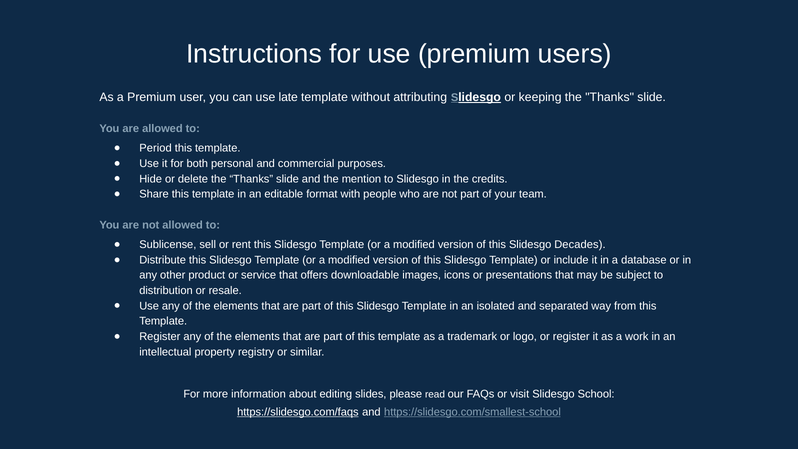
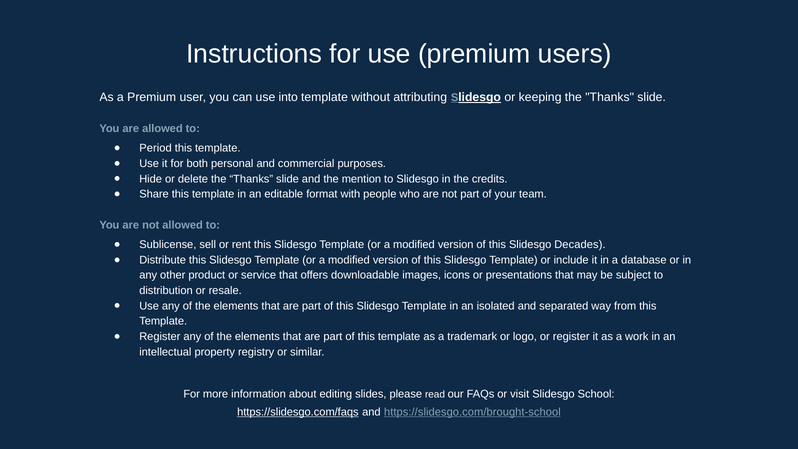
late: late -> into
https://slidesgo.com/smallest-school: https://slidesgo.com/smallest-school -> https://slidesgo.com/brought-school
